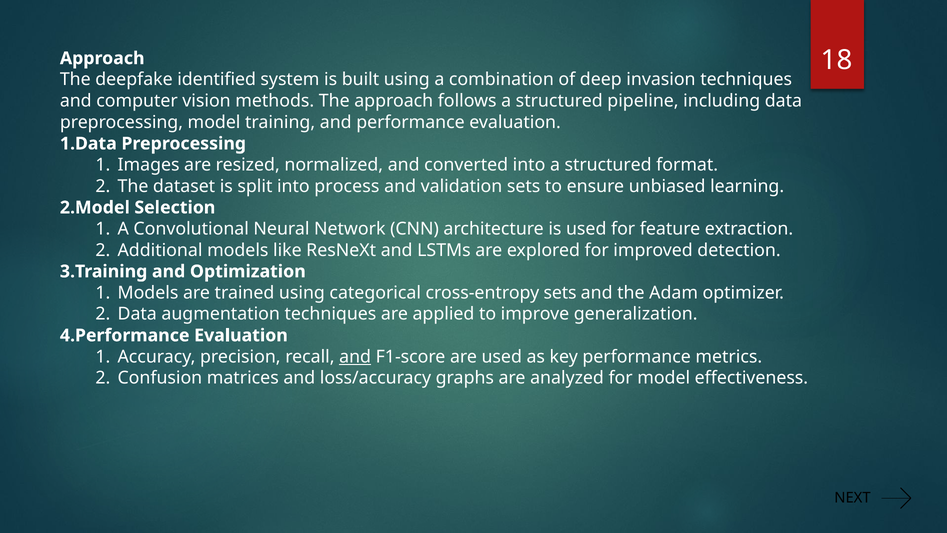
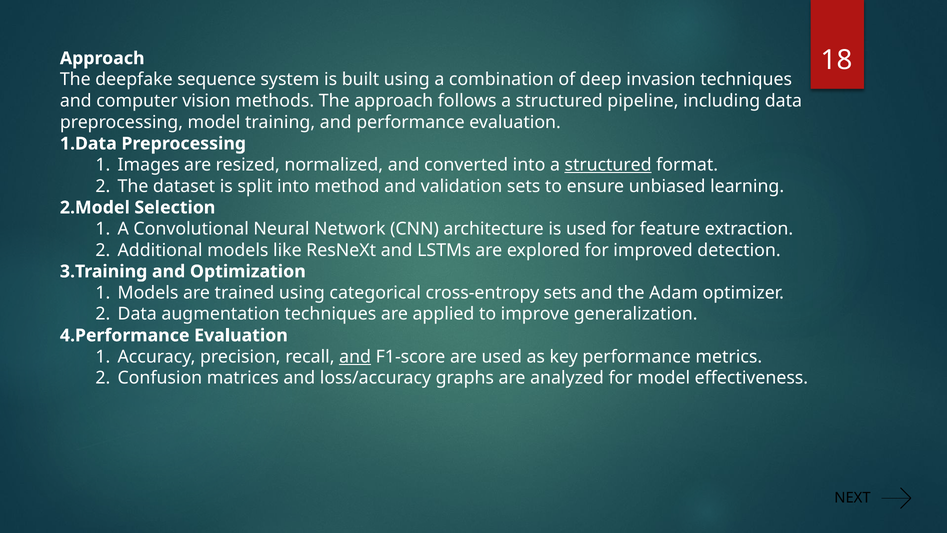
identified: identified -> sequence
structured at (608, 165) underline: none -> present
process: process -> method
